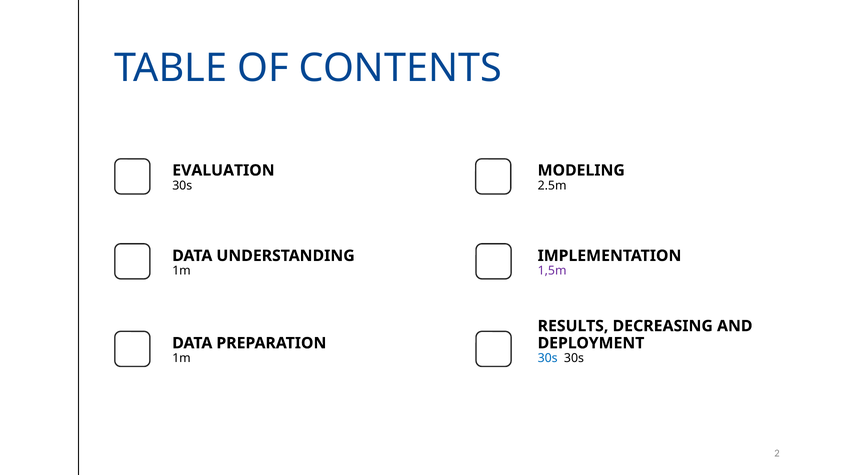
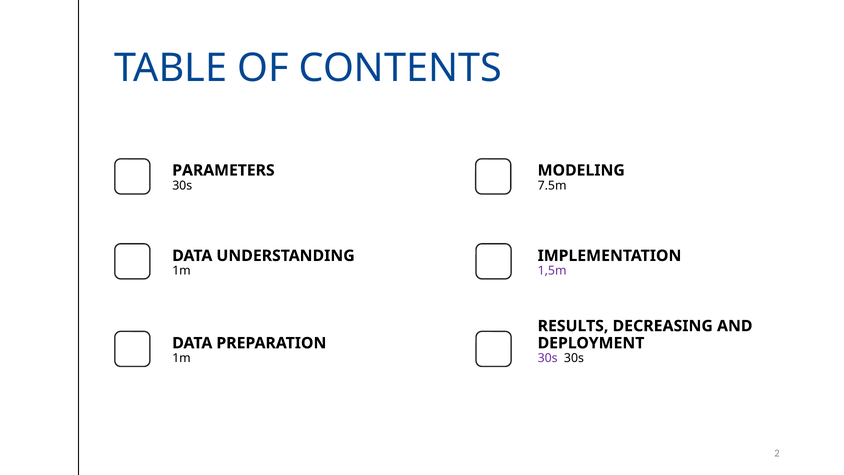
EVALUATION: EVALUATION -> PARAMETERS
2.5m: 2.5m -> 7.5m
30s at (548, 358) colour: blue -> purple
